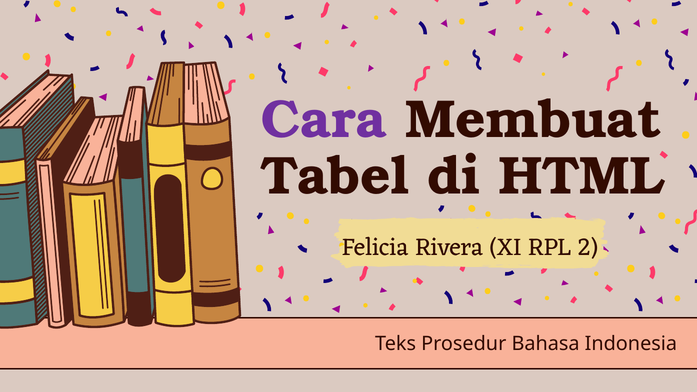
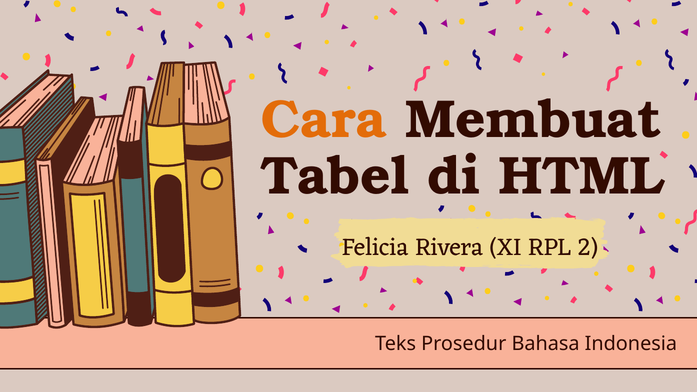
Cara colour: purple -> orange
